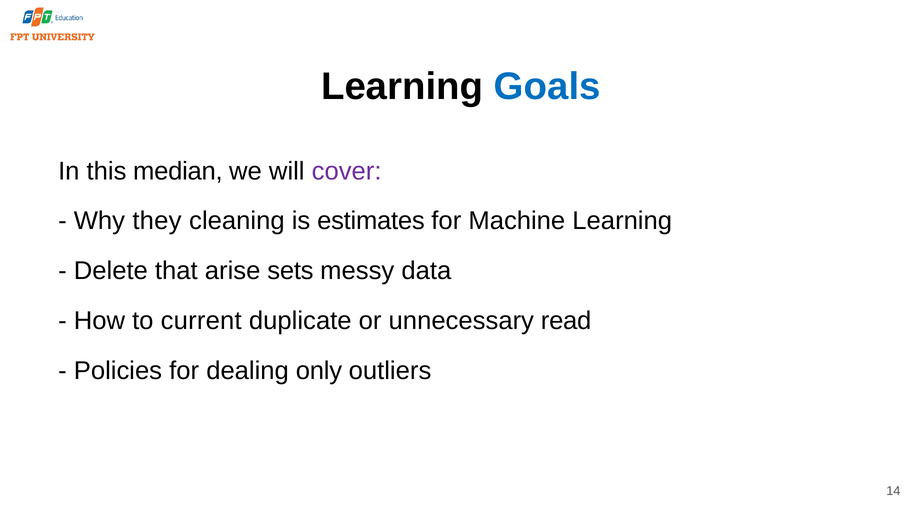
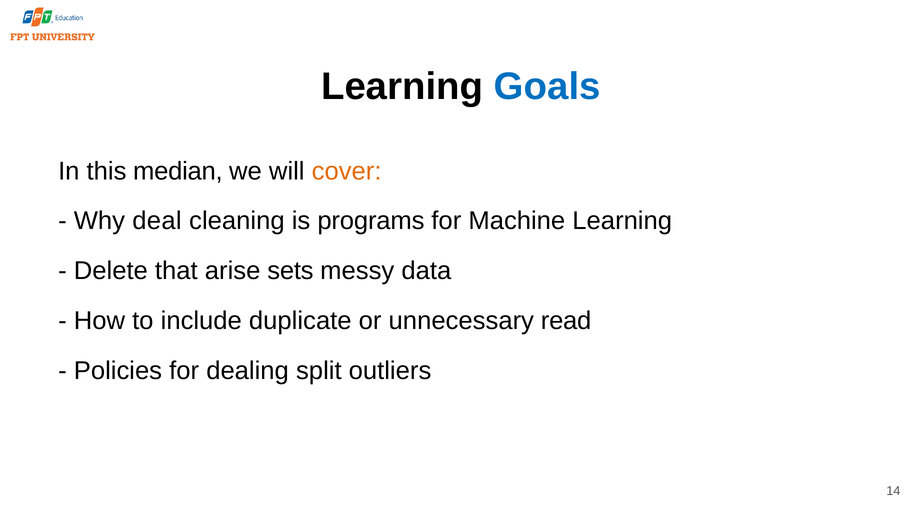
cover colour: purple -> orange
they: they -> deal
estimates: estimates -> programs
current: current -> include
only: only -> split
